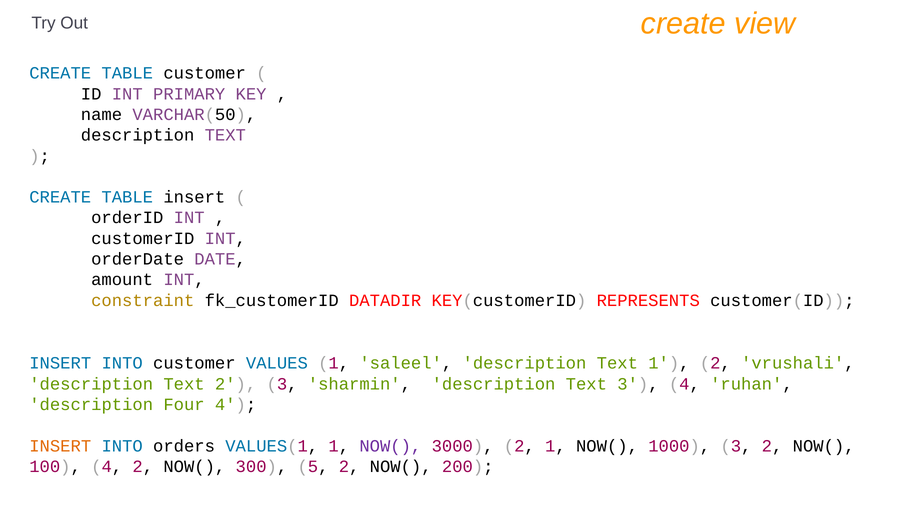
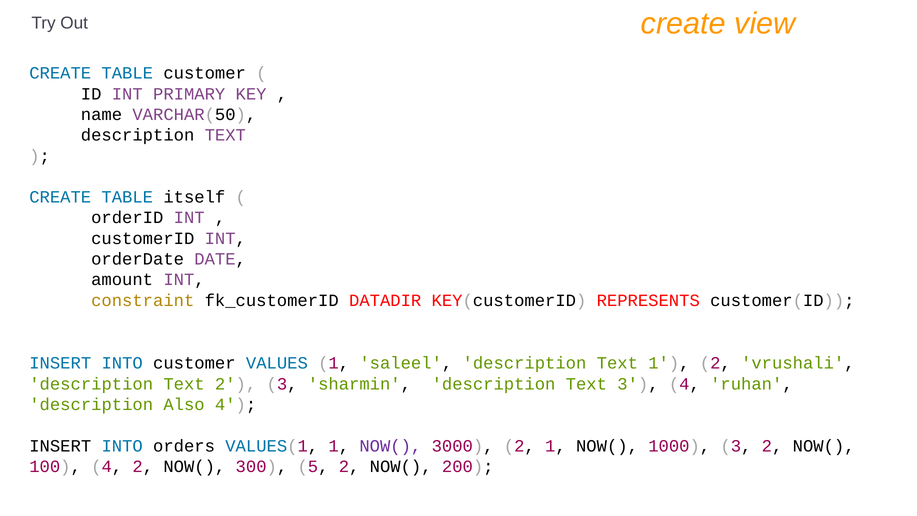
TABLE insert: insert -> itself
Four: Four -> Also
INSERT at (60, 446) colour: orange -> black
